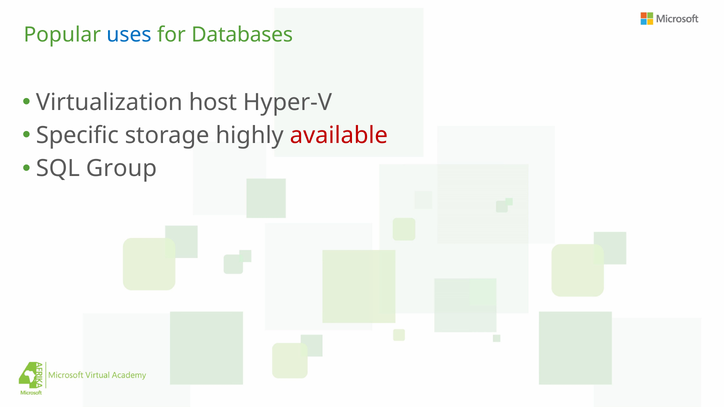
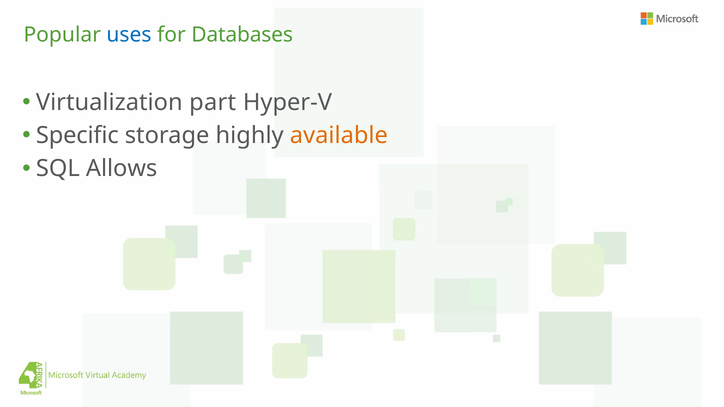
host: host -> part
available colour: red -> orange
Group: Group -> Allows
